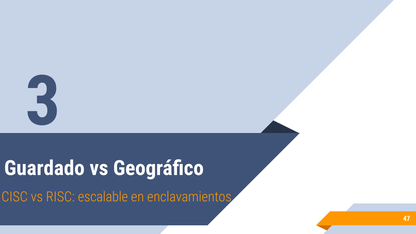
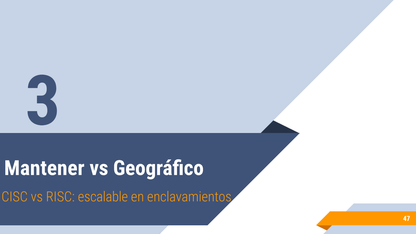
Guardado: Guardado -> Mantener
